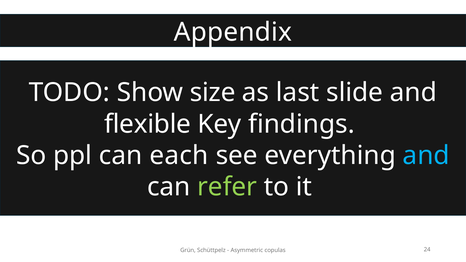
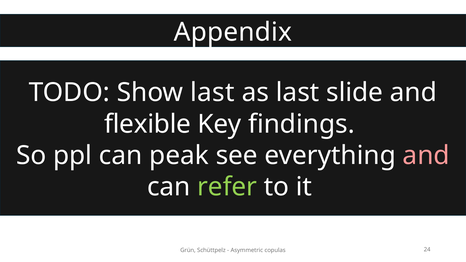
Show size: size -> last
each: each -> peak
and at (426, 156) colour: light blue -> pink
